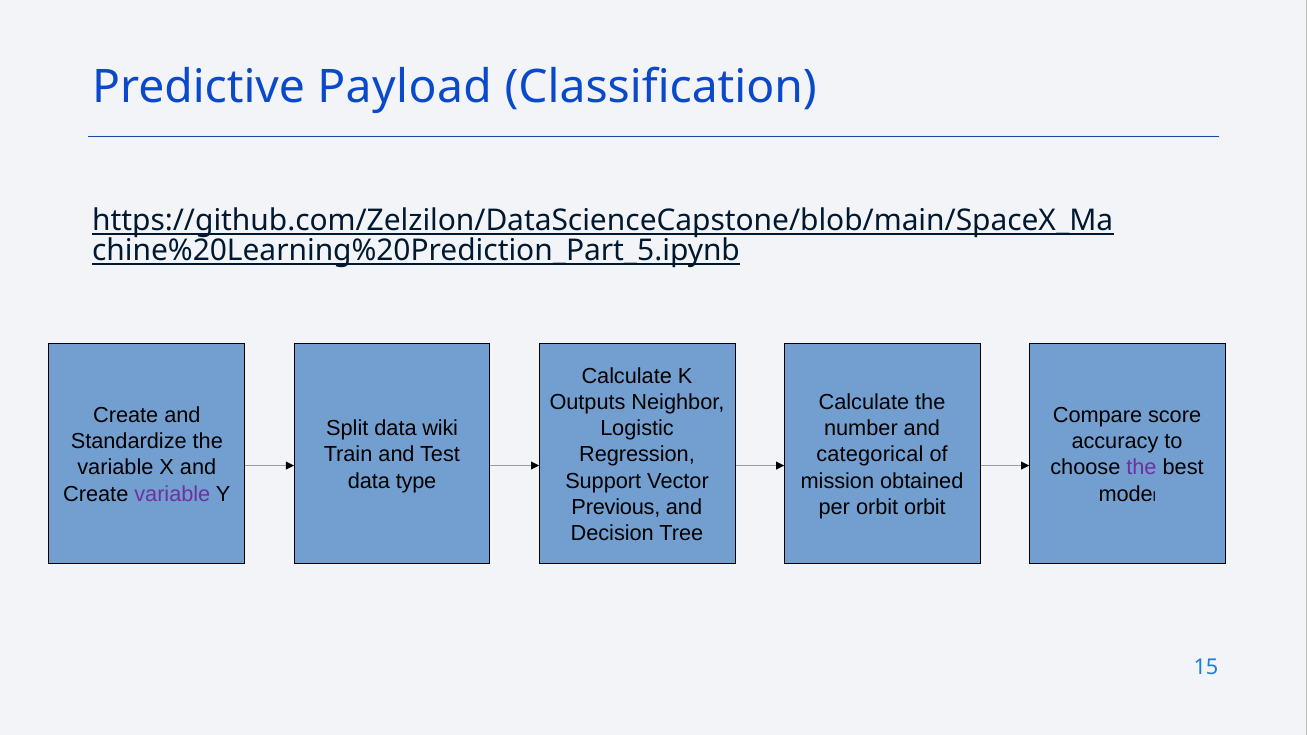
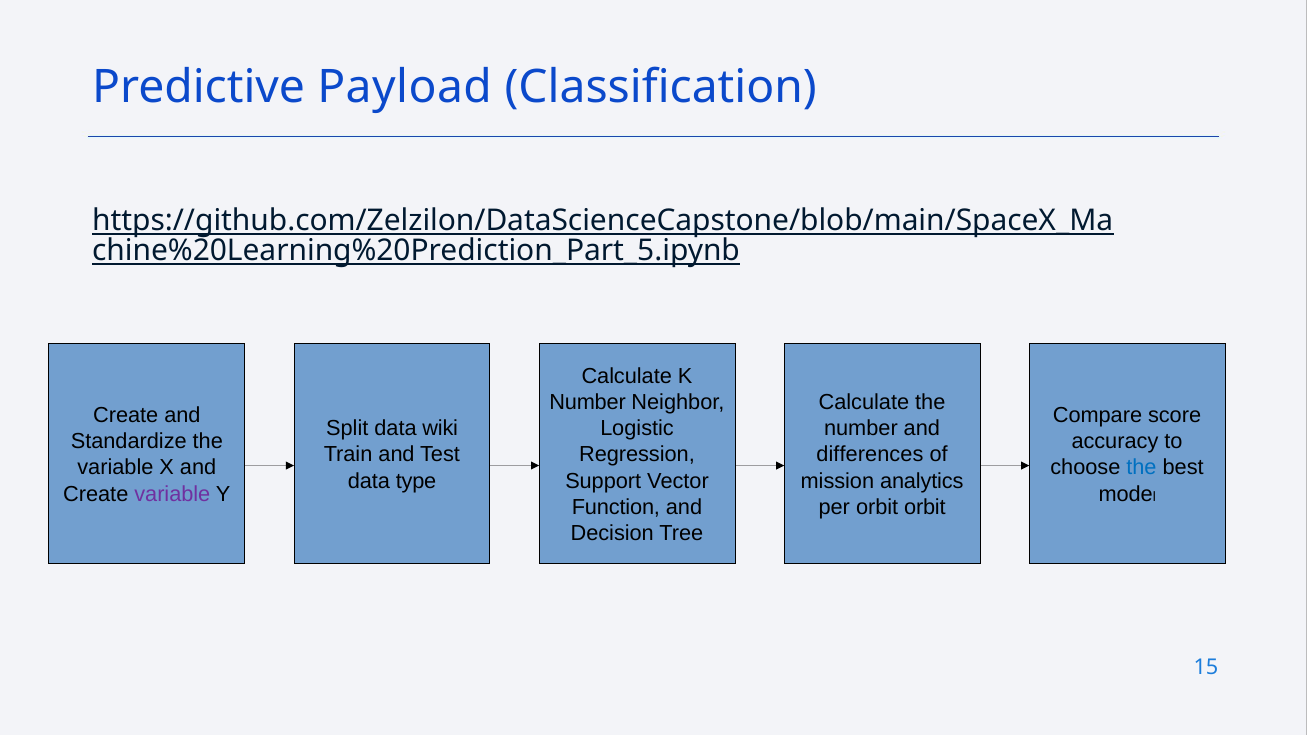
Outputs at (588, 403): Outputs -> Number
categorical: categorical -> differences
the at (1141, 468) colour: purple -> blue
obtained: obtained -> analytics
Previous: Previous -> Function
